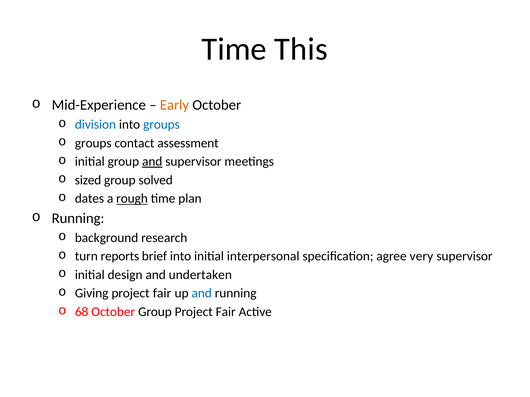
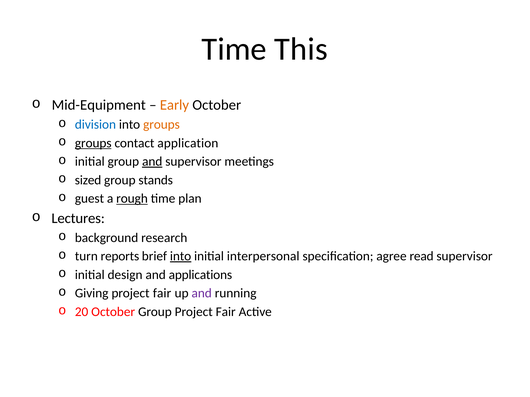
Mid-Experience: Mid-Experience -> Mid-Equipment
groups at (161, 125) colour: blue -> orange
groups at (93, 143) underline: none -> present
assessment: assessment -> application
solved: solved -> stands
dates: dates -> guest
Running at (78, 219): Running -> Lectures
into at (181, 257) underline: none -> present
very: very -> read
undertaken: undertaken -> applications
and at (202, 294) colour: blue -> purple
68: 68 -> 20
